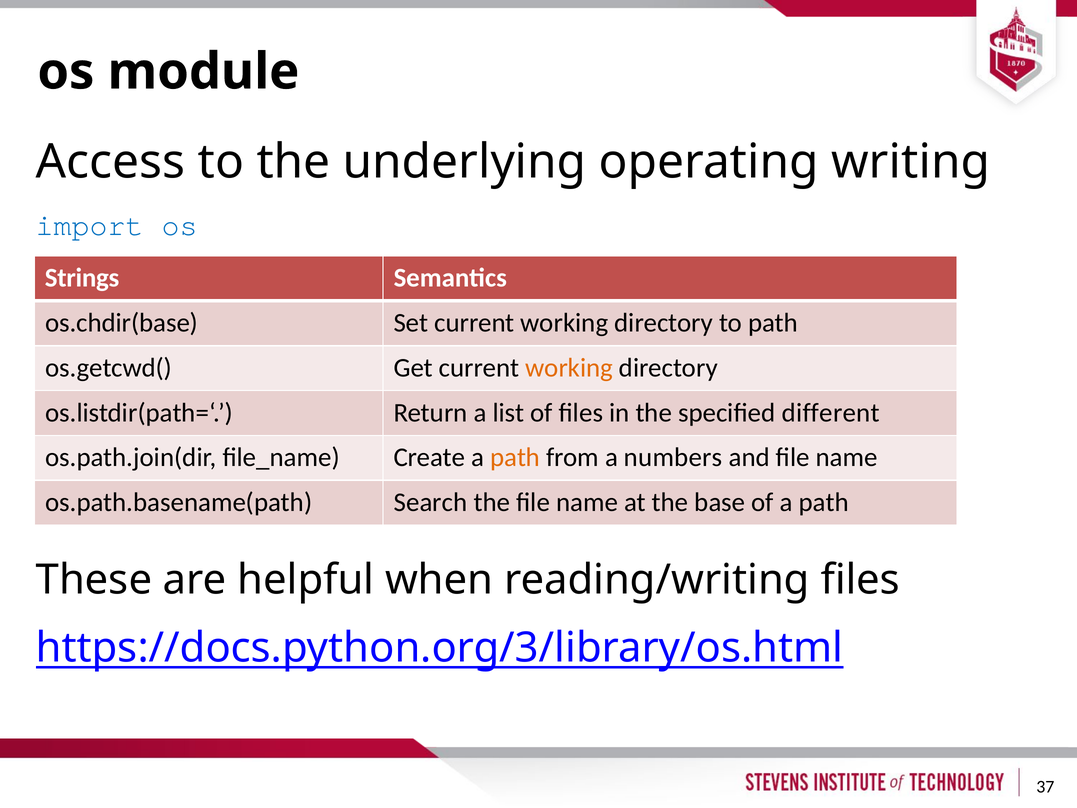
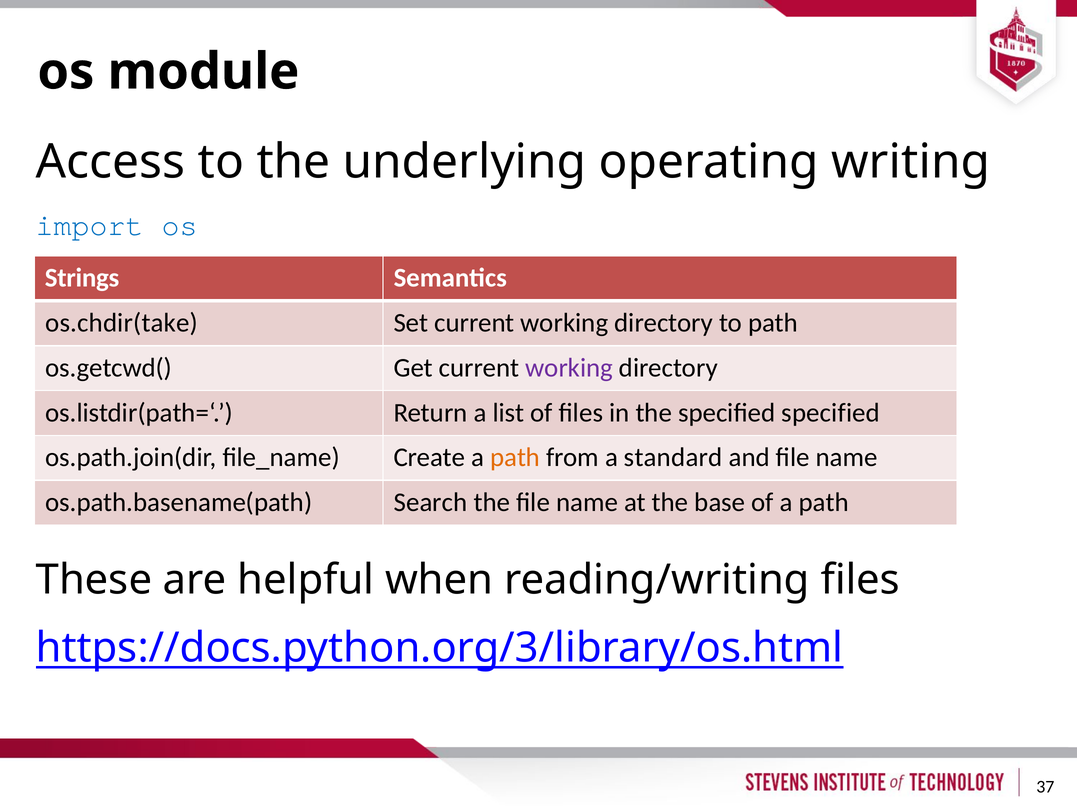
os.chdir(base: os.chdir(base -> os.chdir(take
working at (569, 368) colour: orange -> purple
specified different: different -> specified
numbers: numbers -> standard
